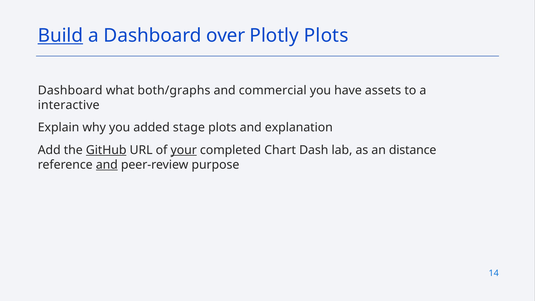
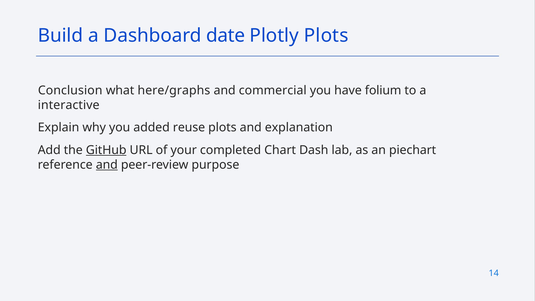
Build underline: present -> none
over: over -> date
Dashboard at (70, 90): Dashboard -> Conclusion
both/graphs: both/graphs -> here/graphs
assets: assets -> folium
stage: stage -> reuse
your underline: present -> none
distance: distance -> piechart
